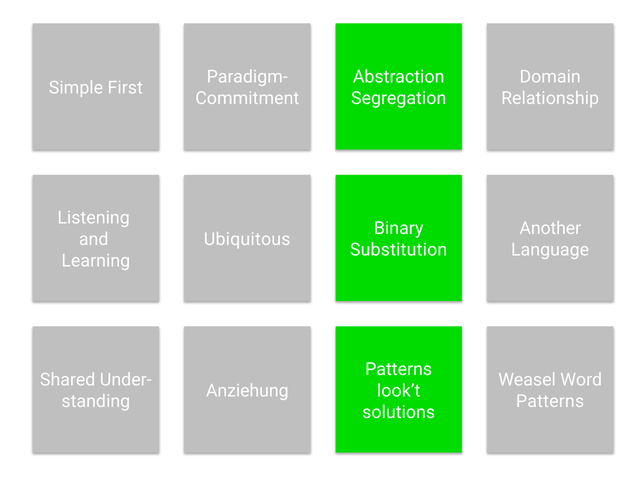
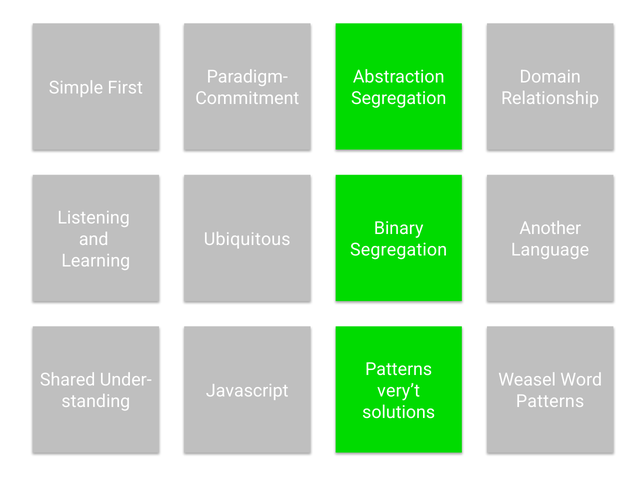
Substitution at (399, 250): Substitution -> Segregation
Anziehung: Anziehung -> Javascript
look’t: look’t -> very’t
